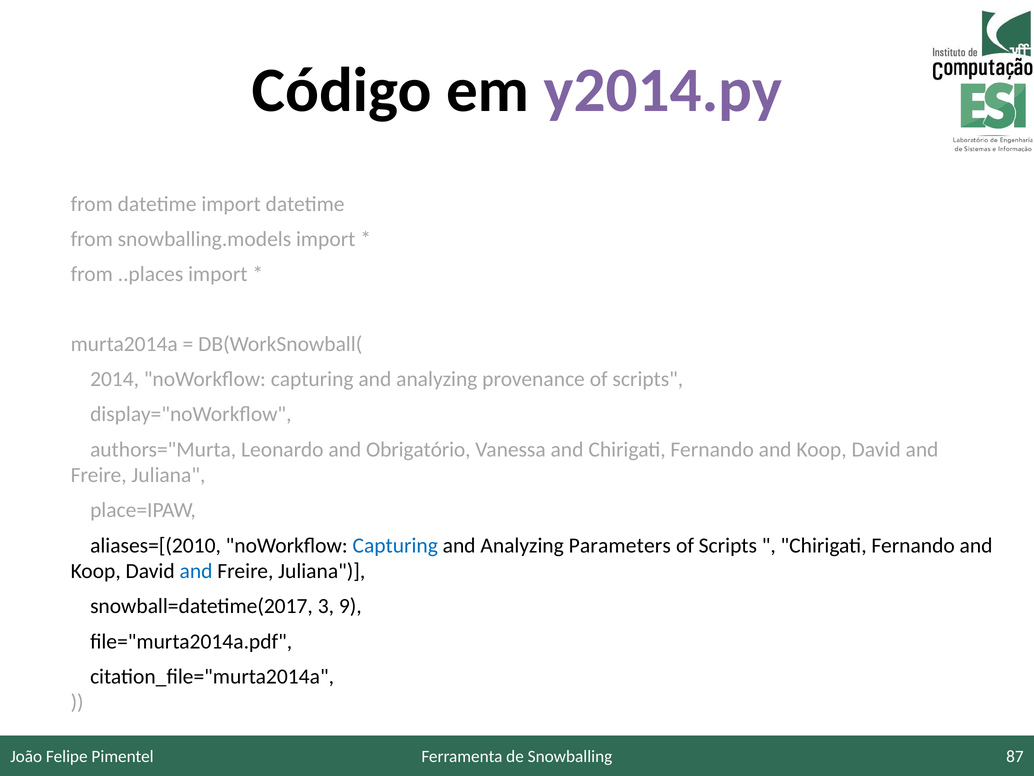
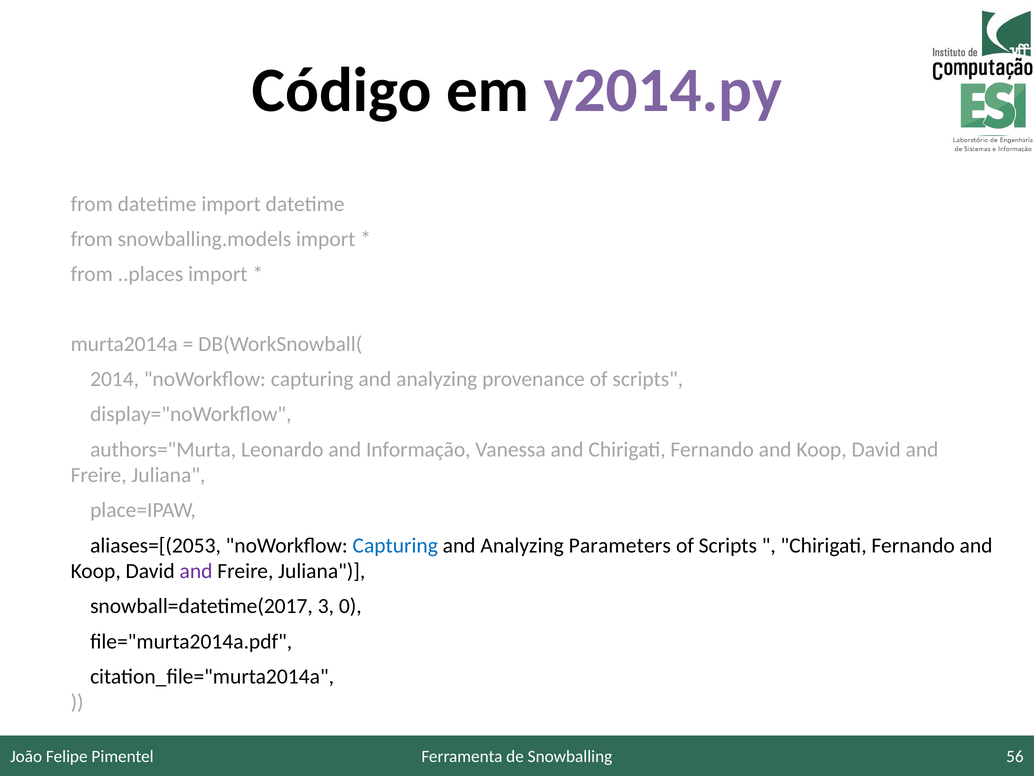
Obrigatório: Obrigatório -> Informação
aliases=[(2010: aliases=[(2010 -> aliases=[(2053
and at (196, 571) colour: blue -> purple
9: 9 -> 0
87: 87 -> 56
